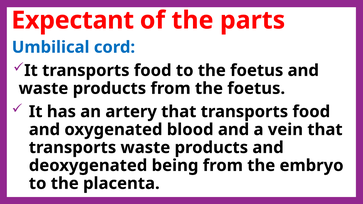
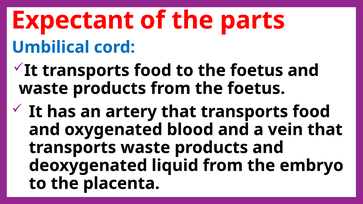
being: being -> liquid
